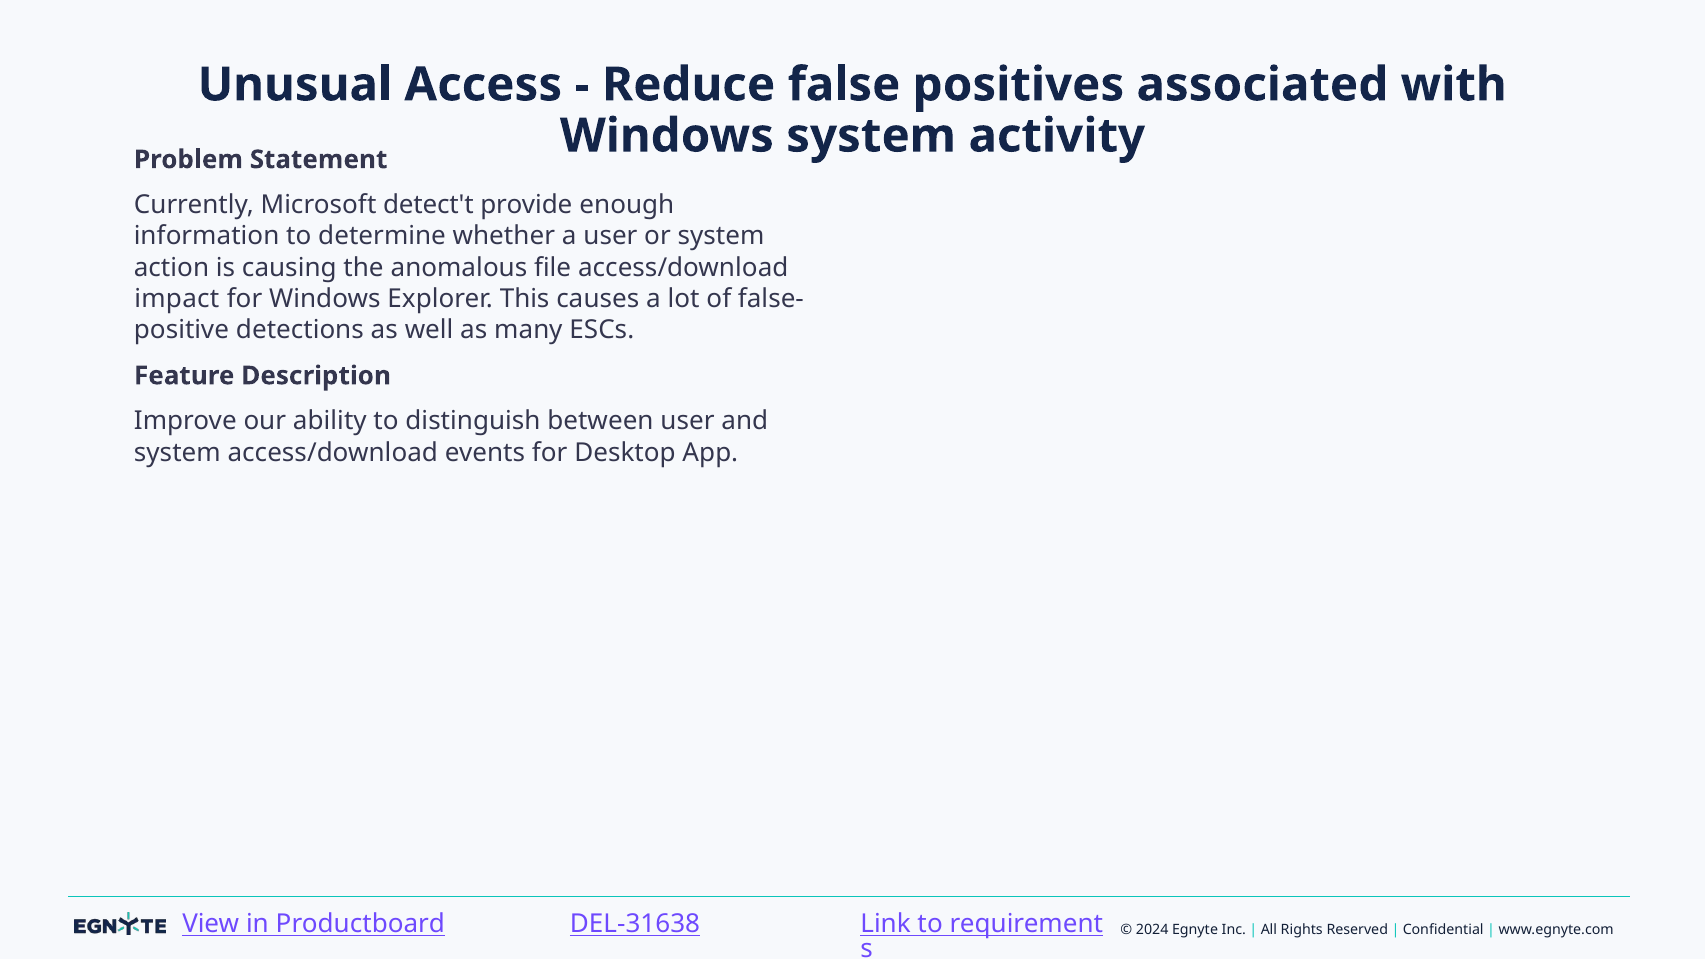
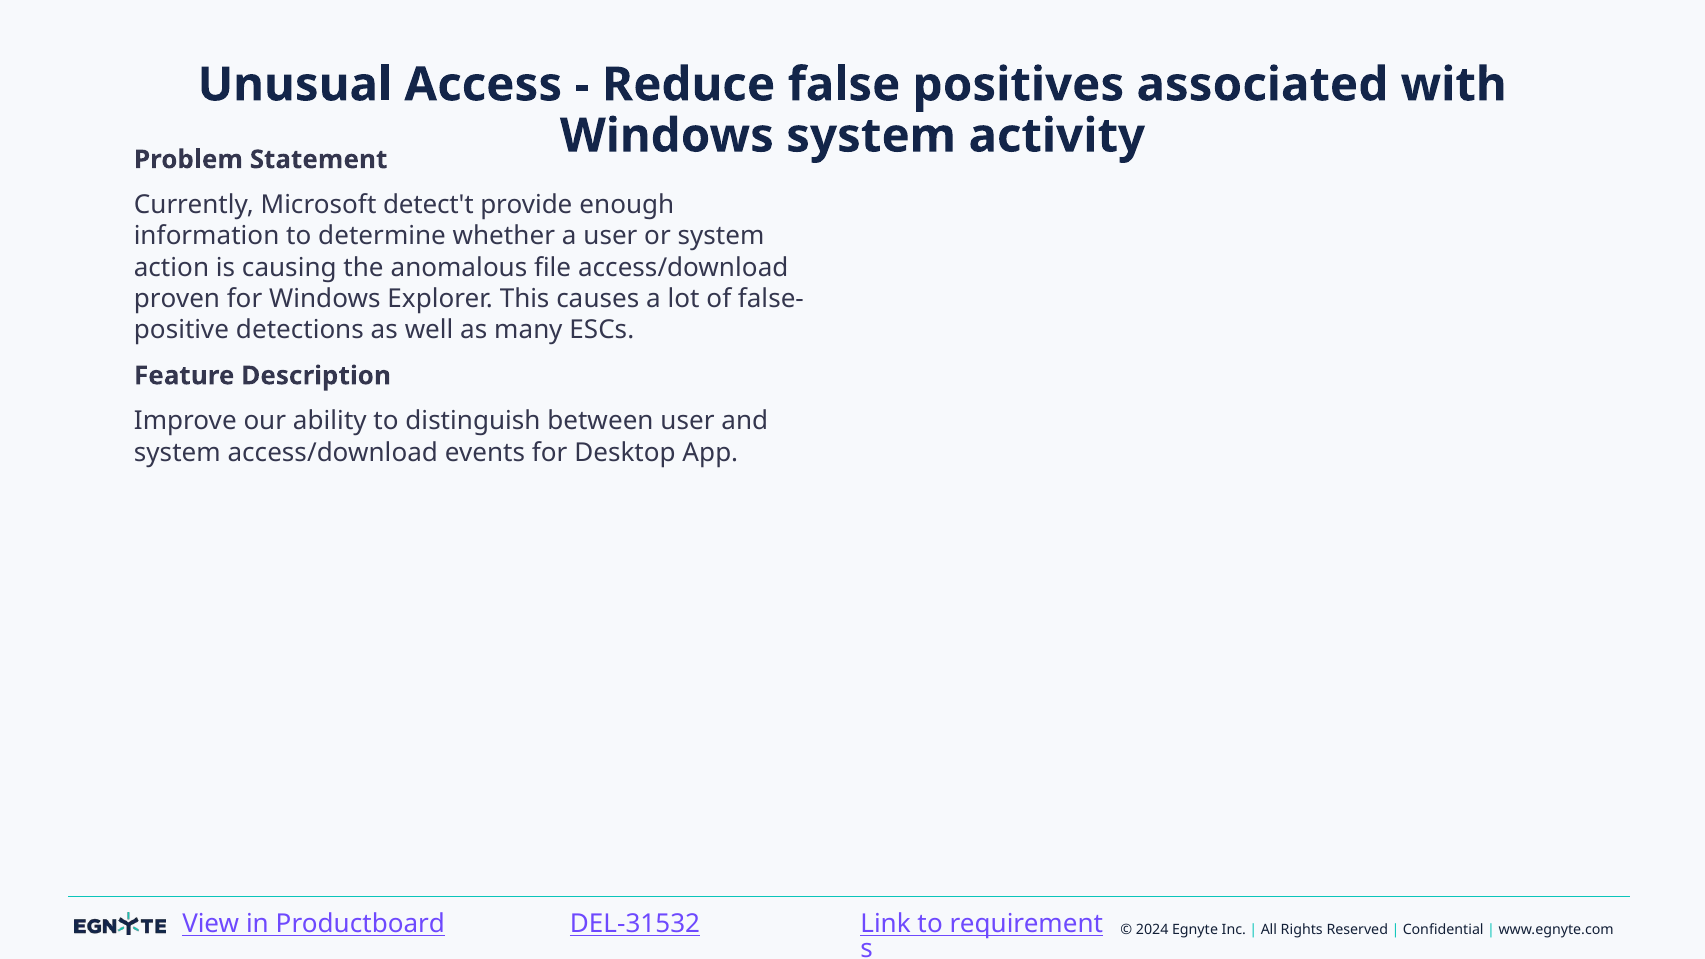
impact: impact -> proven
DEL-31638: DEL-31638 -> DEL-31532
